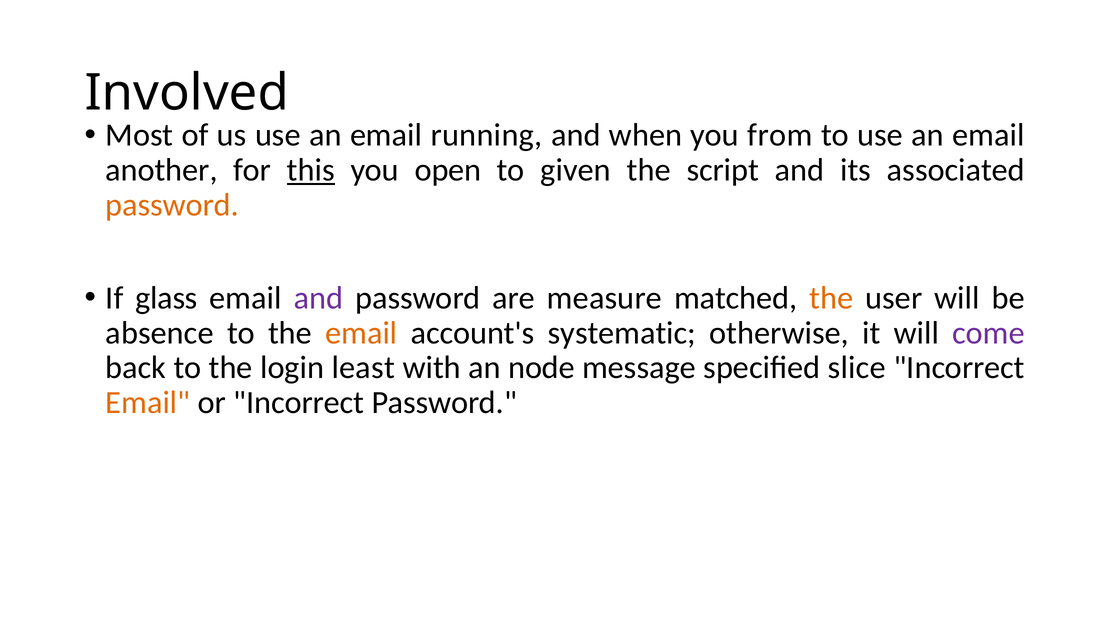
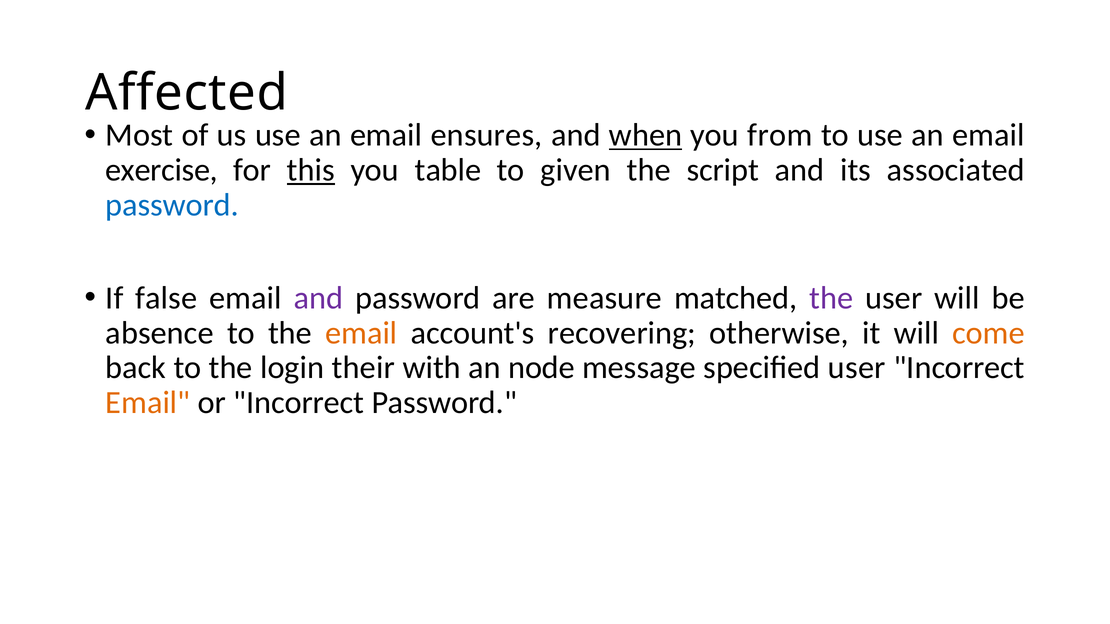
Involved: Involved -> Affected
running: running -> ensures
when underline: none -> present
another: another -> exercise
open: open -> table
password at (172, 205) colour: orange -> blue
glass: glass -> false
the at (831, 298) colour: orange -> purple
systematic: systematic -> recovering
come colour: purple -> orange
least: least -> their
specified slice: slice -> user
